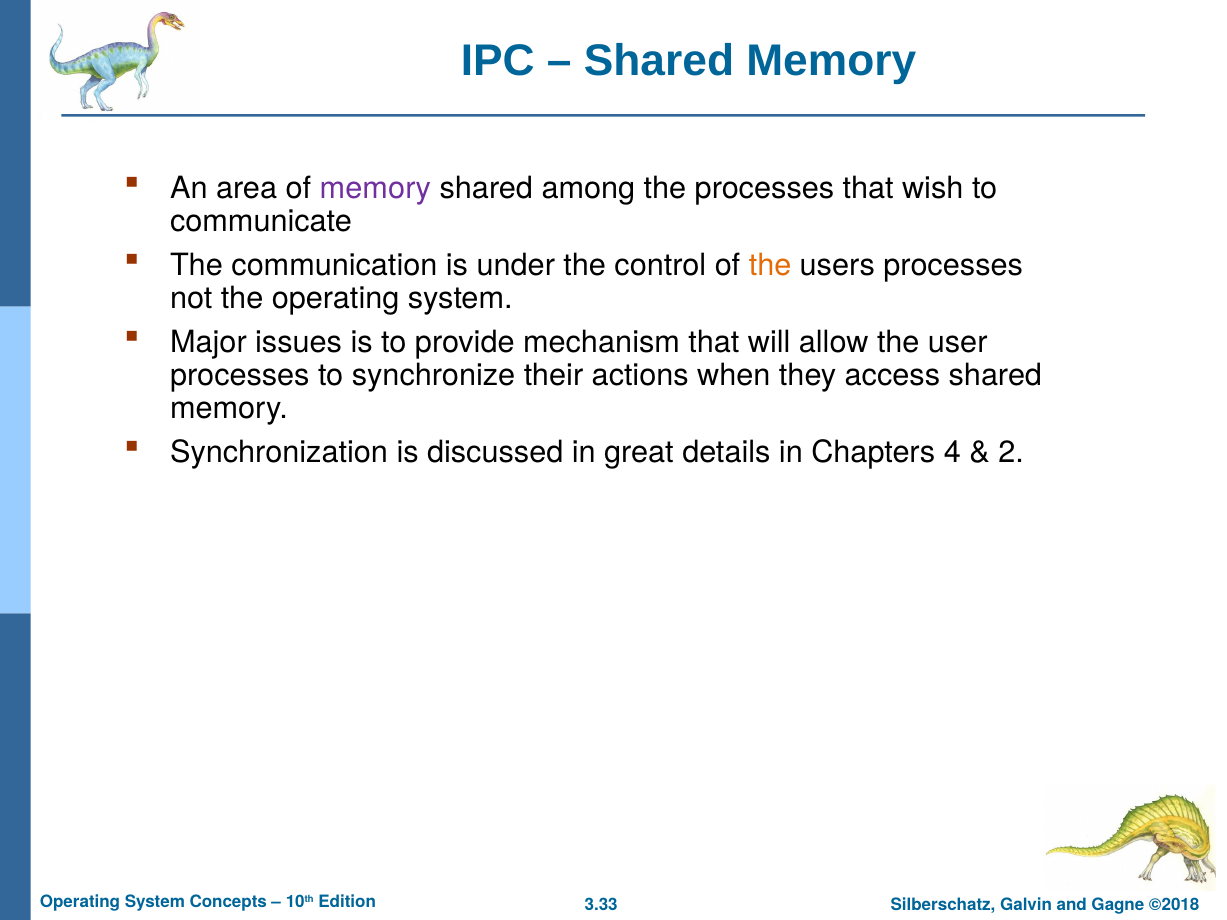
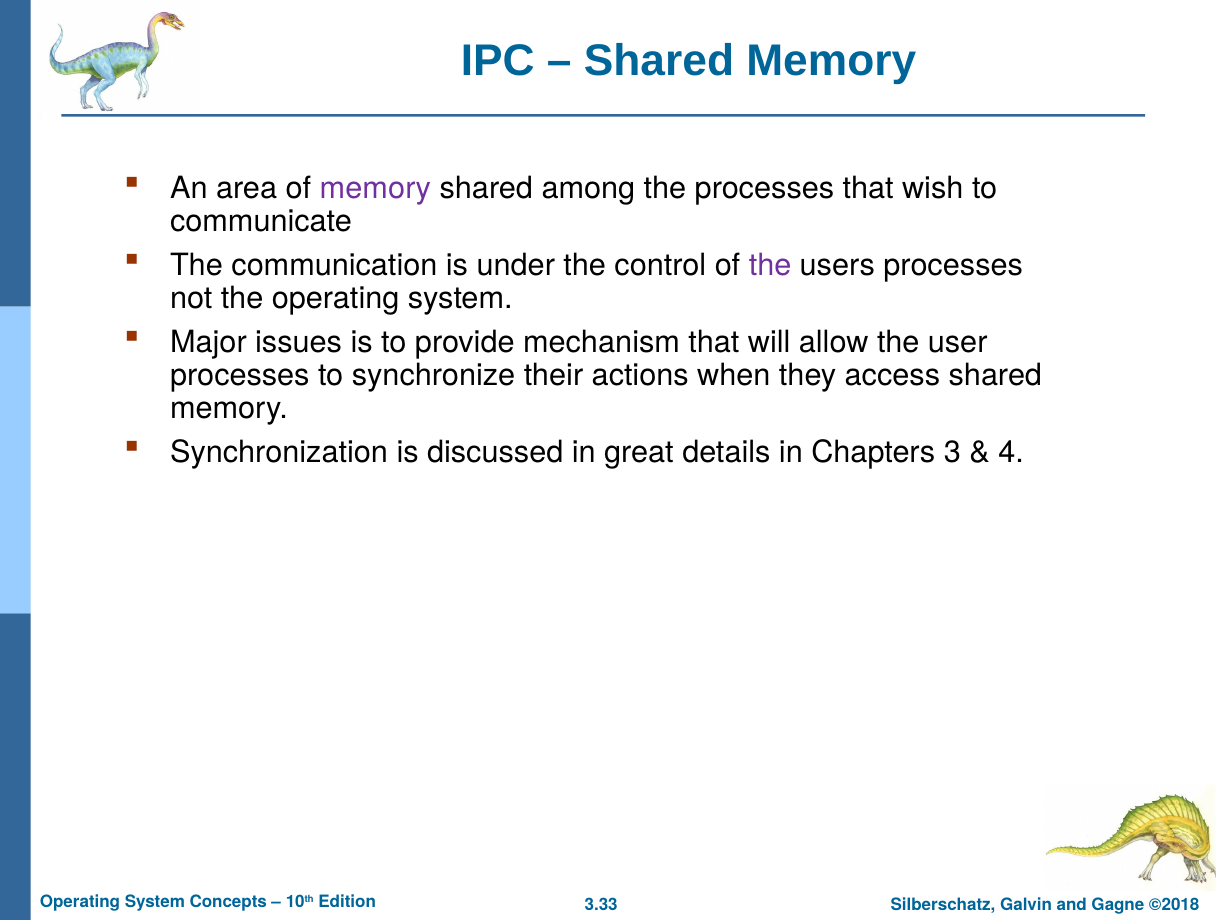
the at (770, 265) colour: orange -> purple
4: 4 -> 3
2: 2 -> 4
